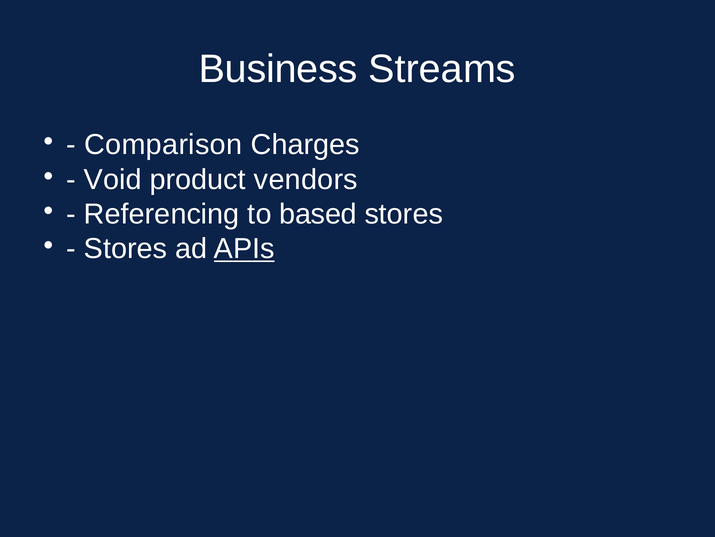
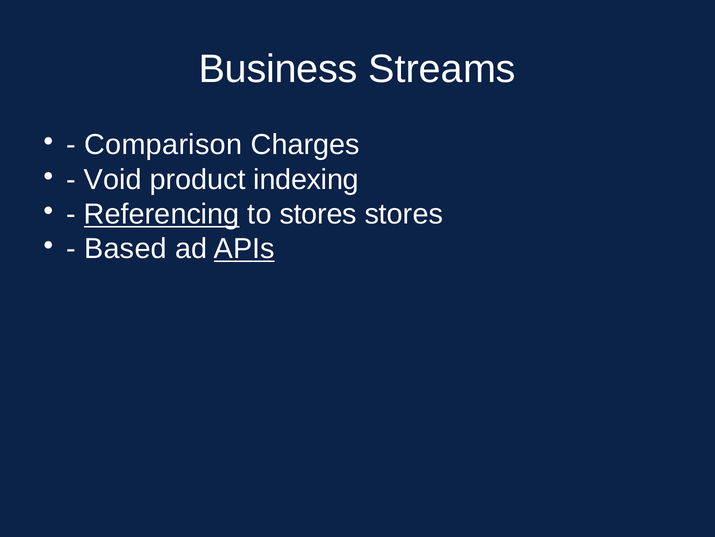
vendors: vendors -> indexing
Referencing underline: none -> present
to based: based -> stores
Stores at (126, 249): Stores -> Based
